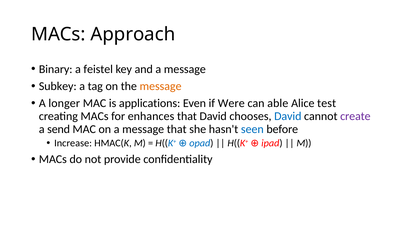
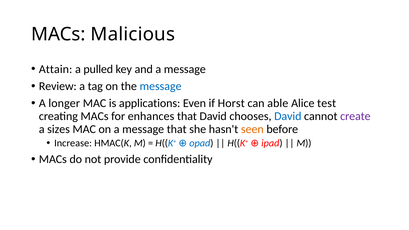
Approach: Approach -> Malicious
Binary: Binary -> Attain
feistel: feistel -> pulled
Subkey: Subkey -> Review
message at (161, 86) colour: orange -> blue
Were: Were -> Horst
send: send -> sizes
seen colour: blue -> orange
